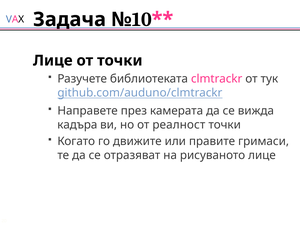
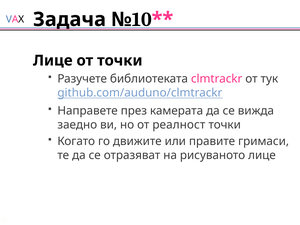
кадъра: кадъра -> заедно
